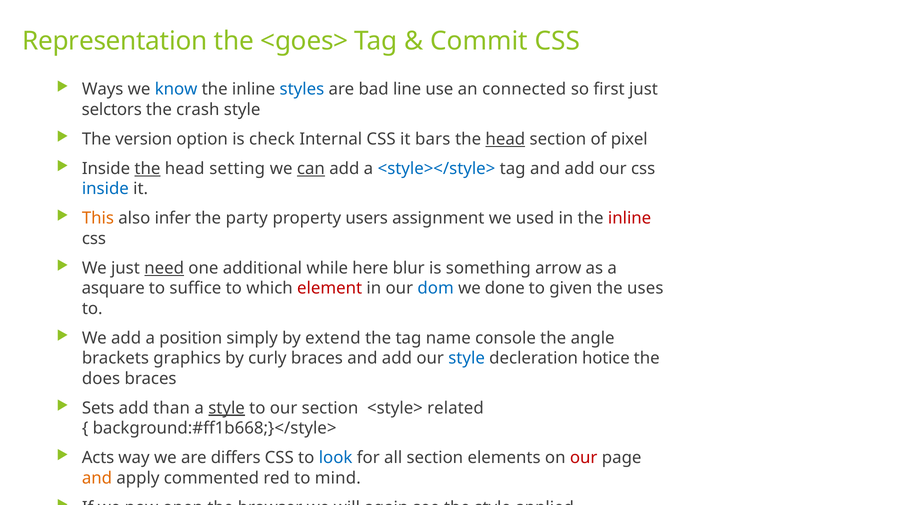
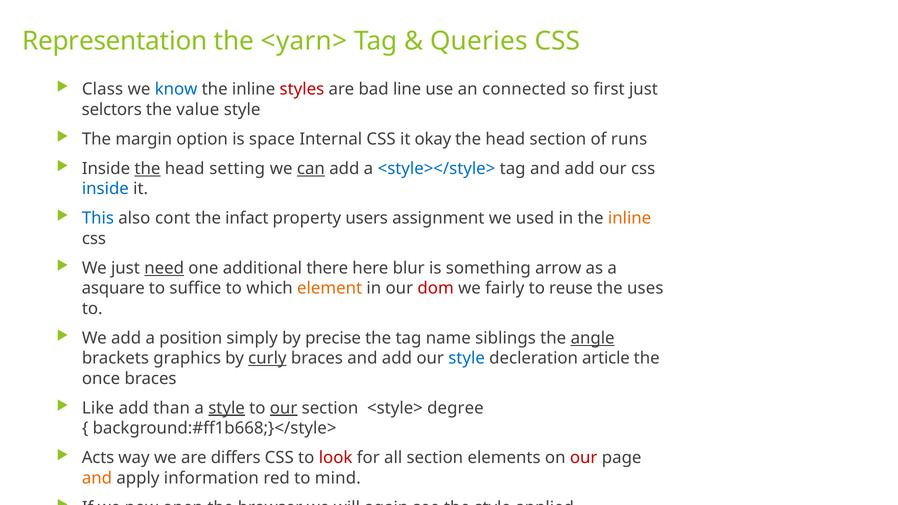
<goes>: <goes> -> <yarn>
Commit: Commit -> Queries
Ways: Ways -> Class
styles colour: blue -> red
crash: crash -> value
version: version -> margin
check: check -> space
bars: bars -> okay
head at (505, 139) underline: present -> none
pixel: pixel -> runs
This colour: orange -> blue
infer: infer -> cont
party: party -> infact
inline at (630, 218) colour: red -> orange
while: while -> there
element colour: red -> orange
dom colour: blue -> red
done: done -> fairly
given: given -> reuse
extend: extend -> precise
console: console -> siblings
angle underline: none -> present
curly underline: none -> present
hotice: hotice -> article
does: does -> once
Sets: Sets -> Like
our at (284, 408) underline: none -> present
related: related -> degree
look colour: blue -> red
commented: commented -> information
